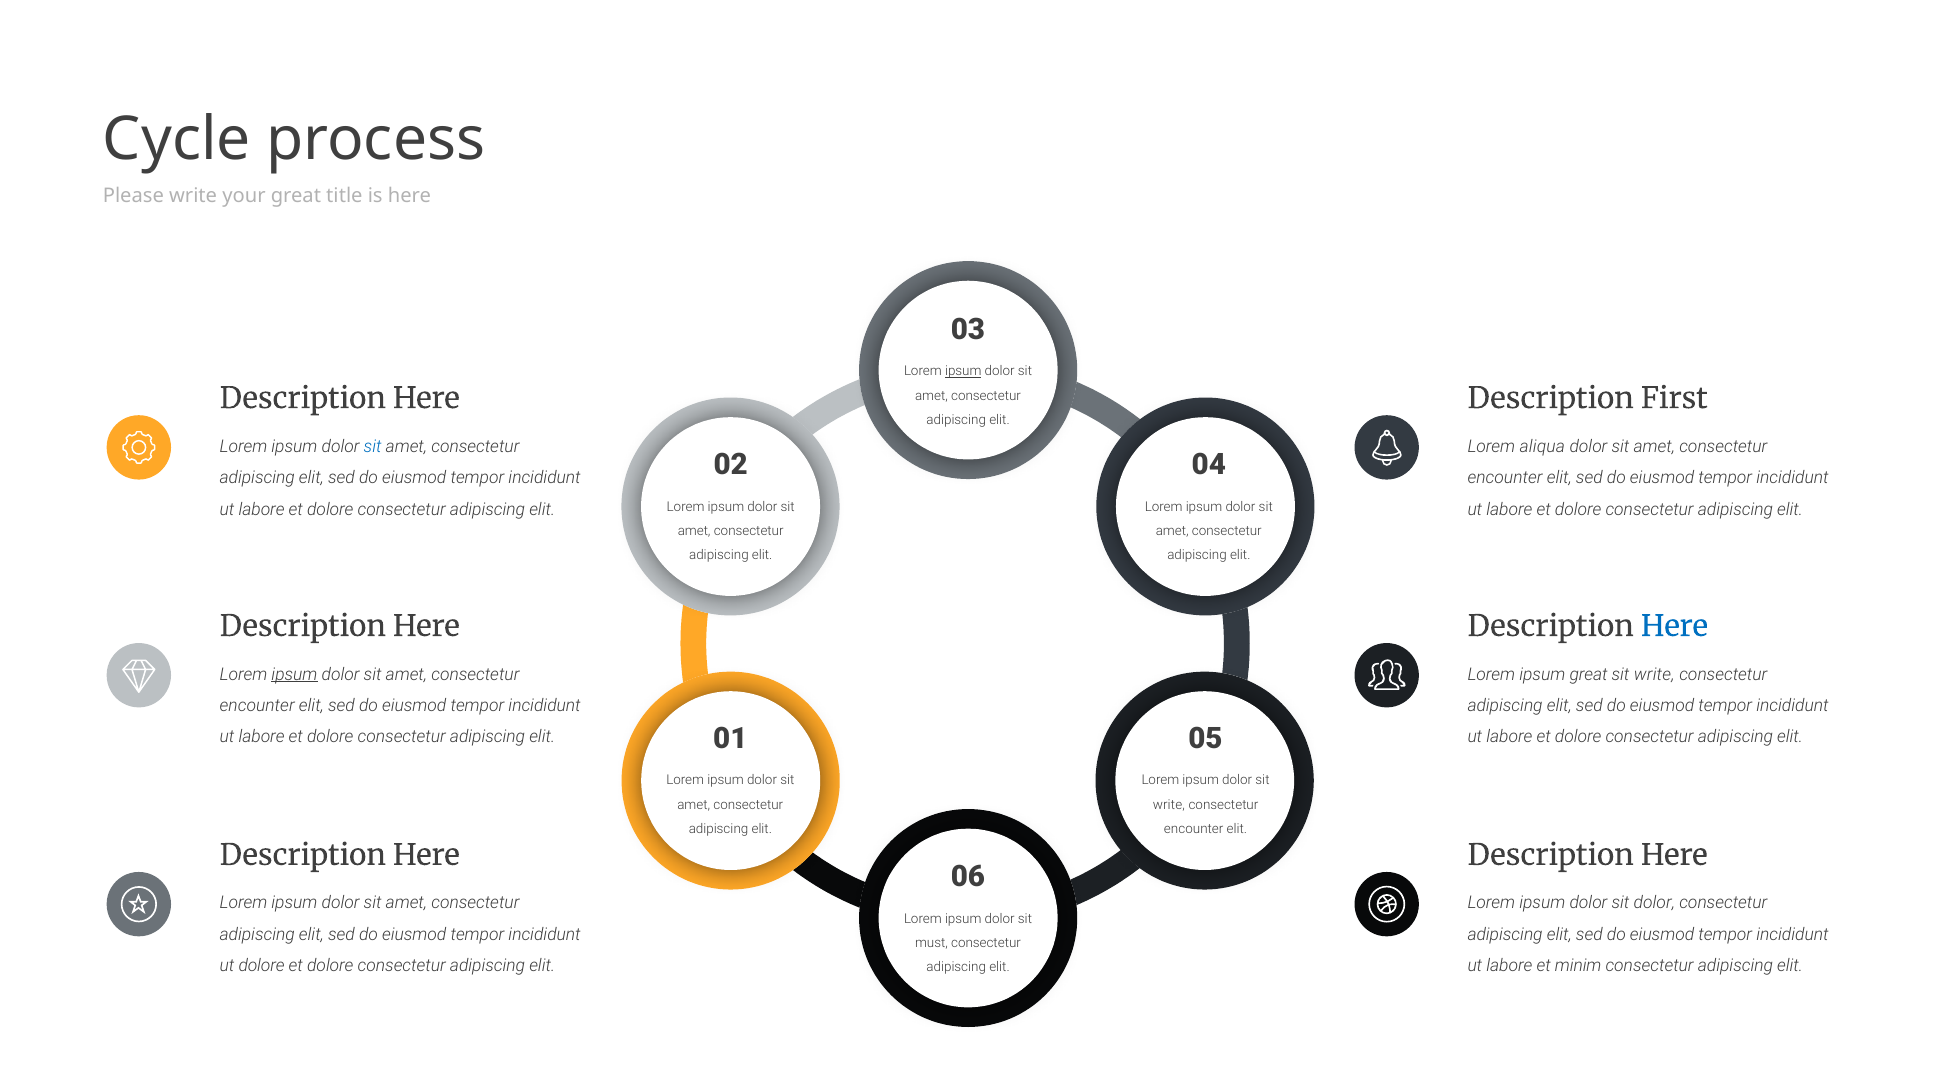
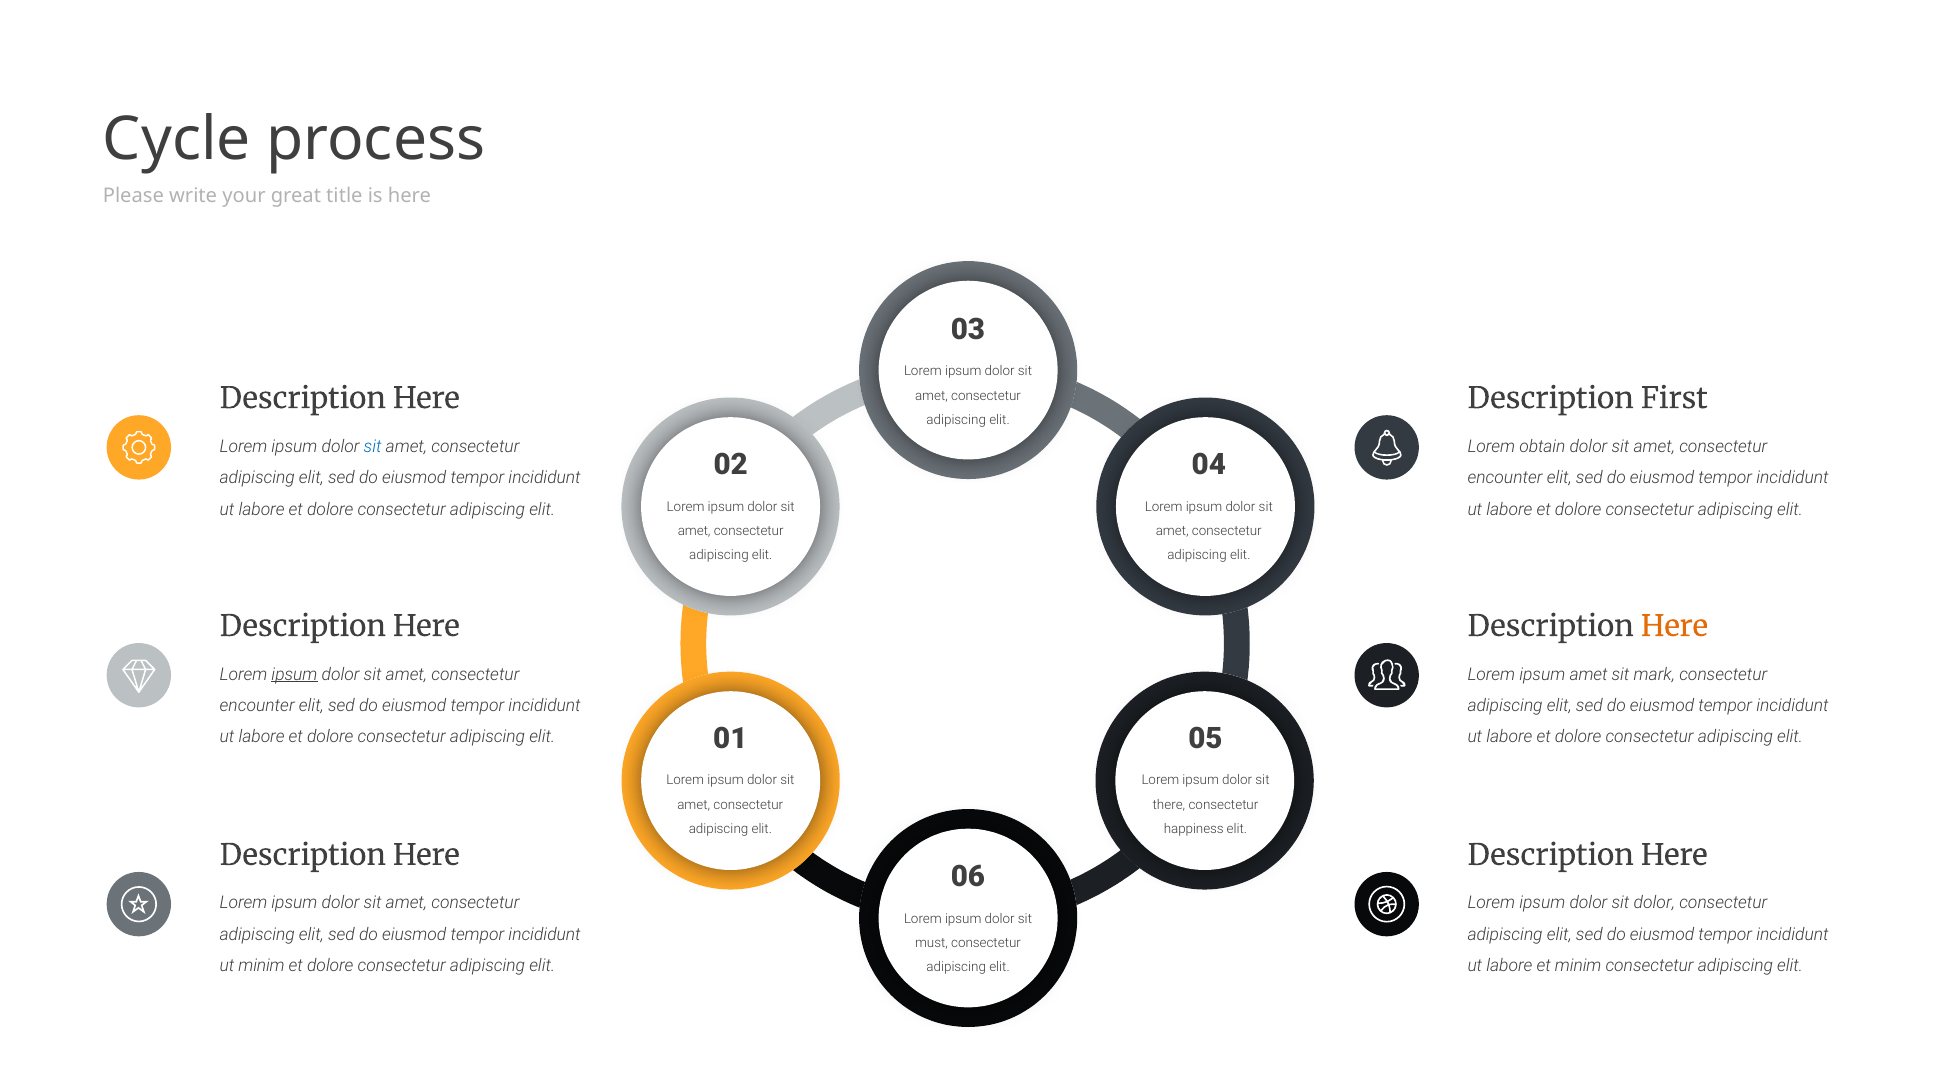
ipsum at (963, 371) underline: present -> none
aliqua: aliqua -> obtain
Here at (1674, 626) colour: blue -> orange
ipsum great: great -> amet
write at (1654, 674): write -> mark
write at (1169, 805): write -> there
encounter at (1194, 829): encounter -> happiness
ut dolore: dolore -> minim
